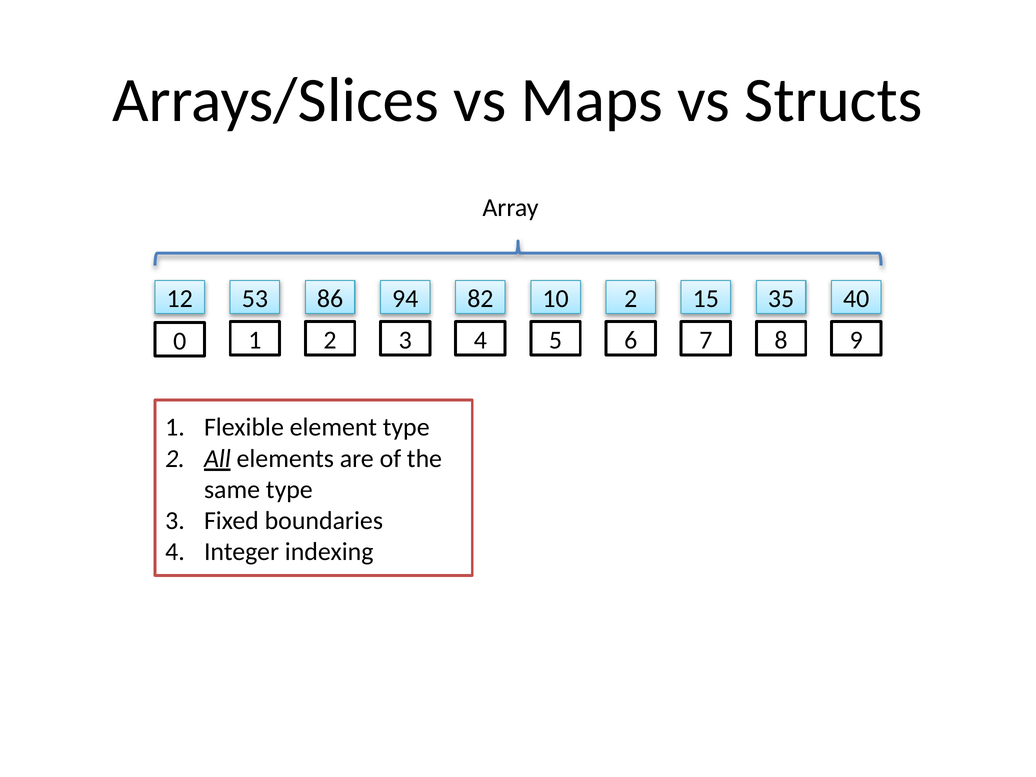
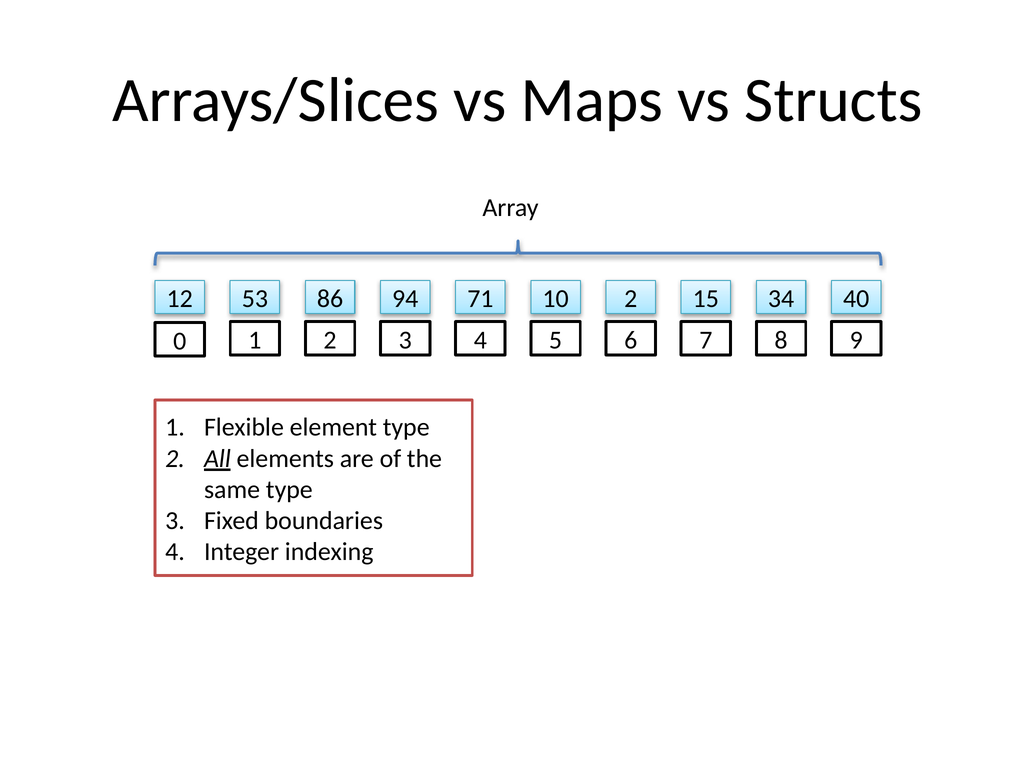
82: 82 -> 71
35: 35 -> 34
